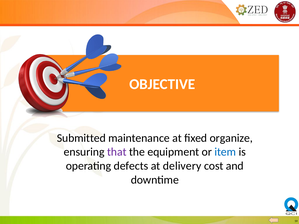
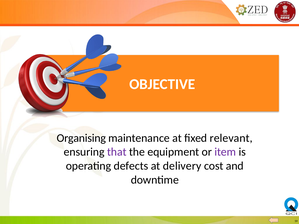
Submitted: Submitted -> Organising
organize: organize -> relevant
item colour: blue -> purple
